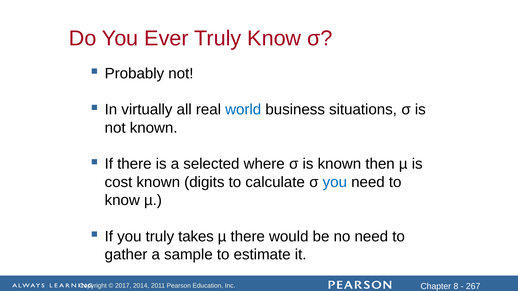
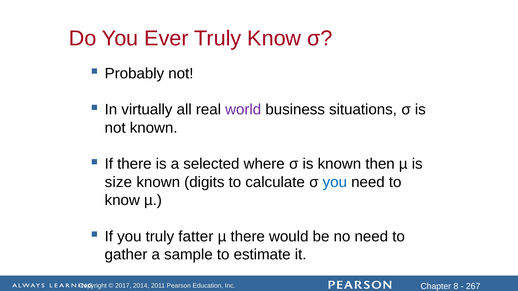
world colour: blue -> purple
cost: cost -> size
takes: takes -> fatter
